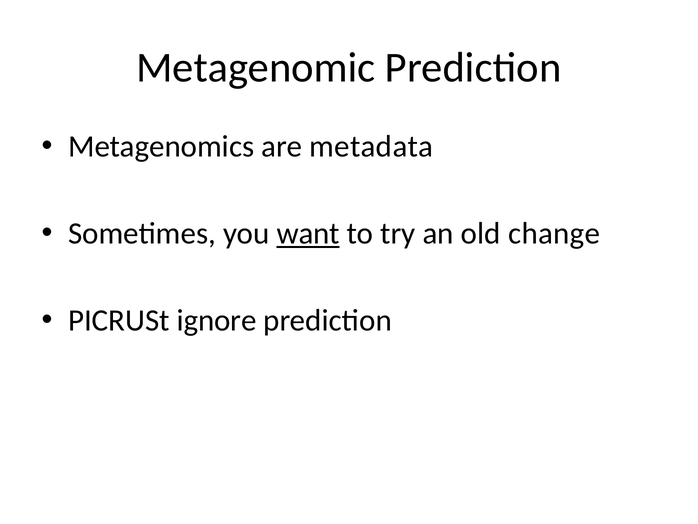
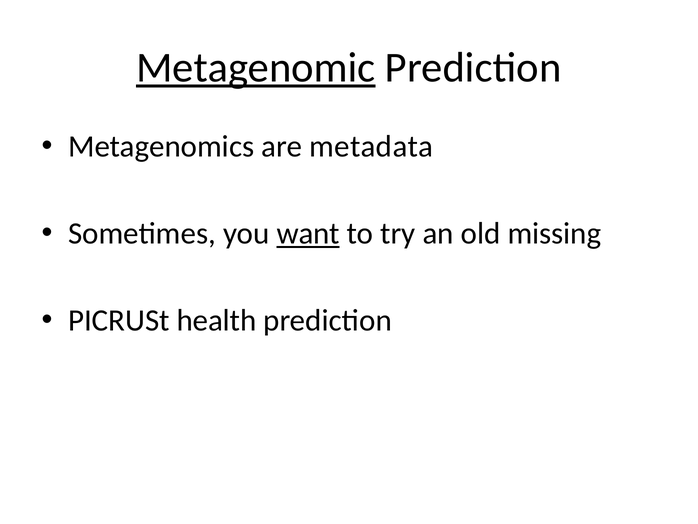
Metagenomic underline: none -> present
change: change -> missing
ignore: ignore -> health
